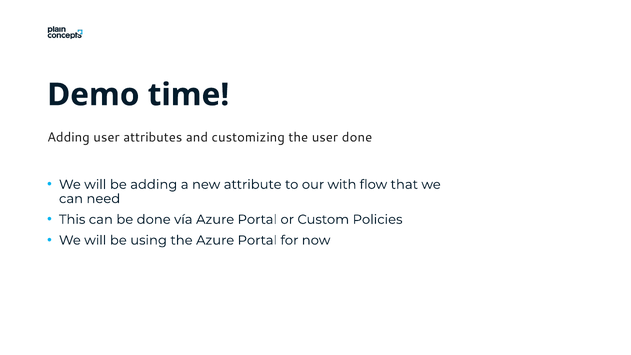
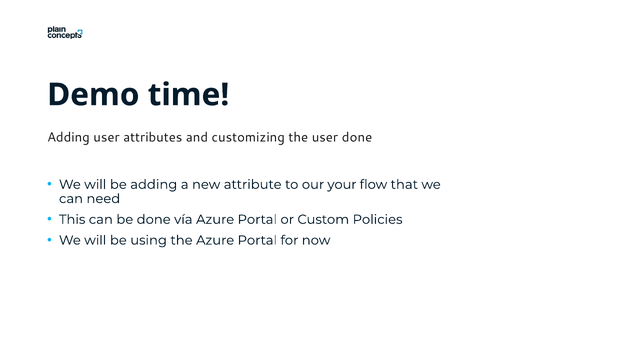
with: with -> your
